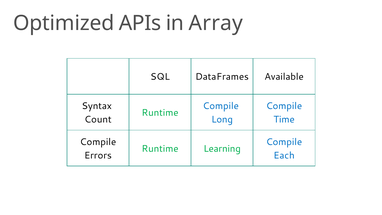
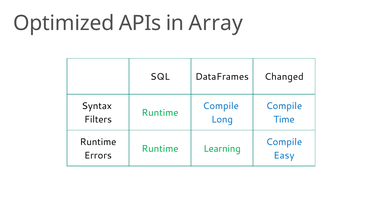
Available: Available -> Changed
Count: Count -> Filters
Compile at (98, 142): Compile -> Runtime
Each: Each -> Easy
